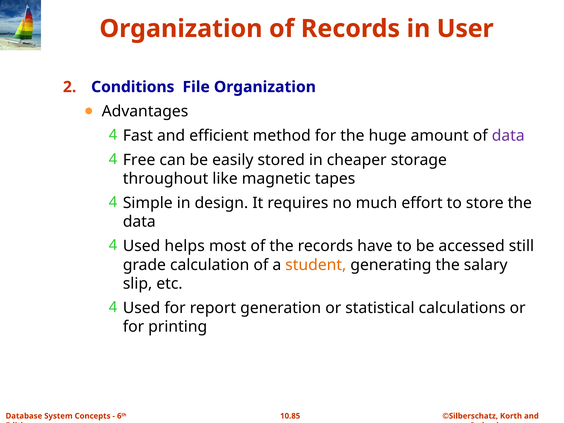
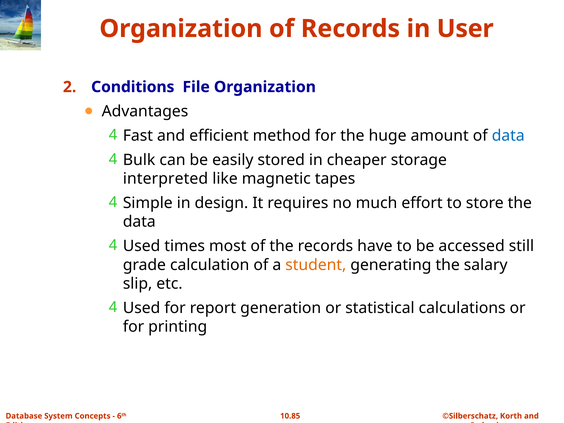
data at (508, 136) colour: purple -> blue
Free: Free -> Bulk
throughout: throughout -> interpreted
helps: helps -> times
